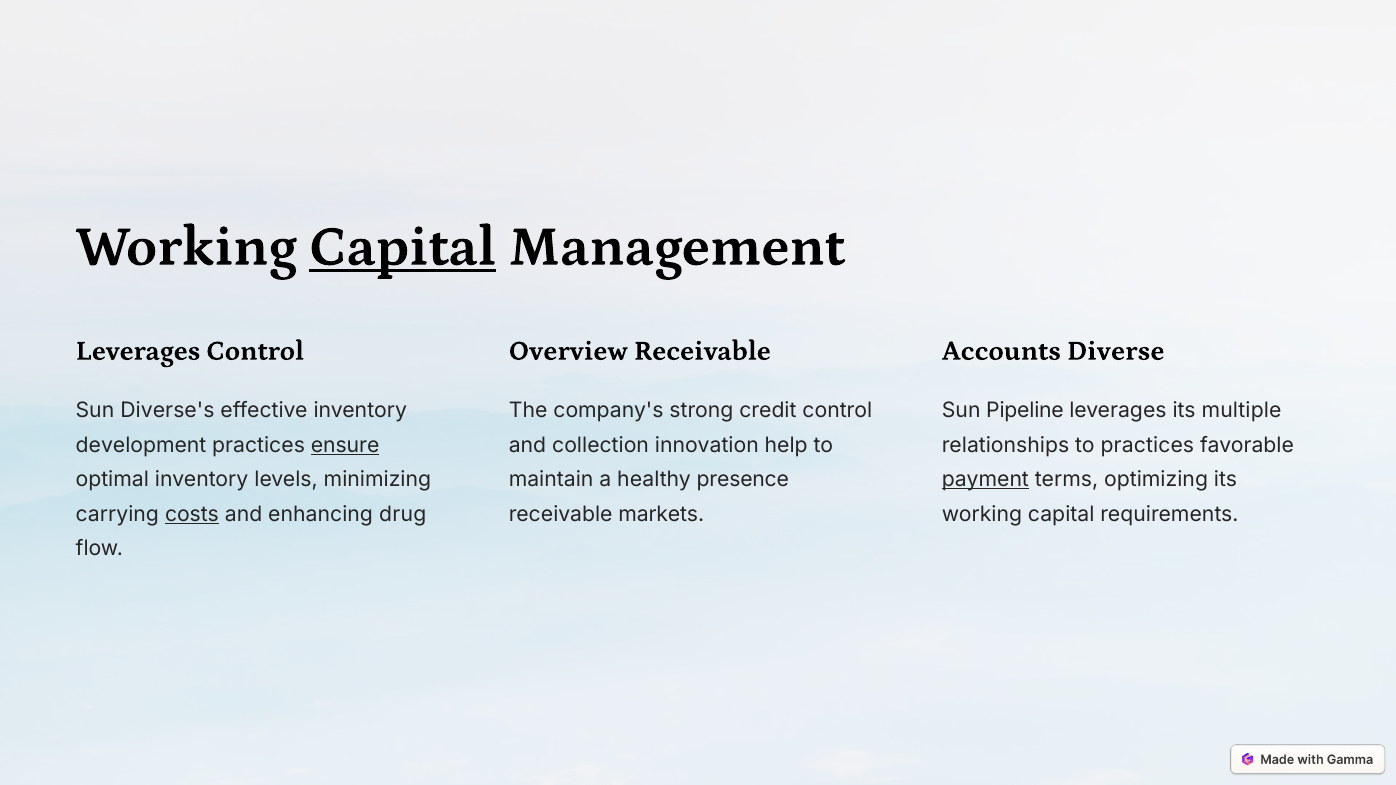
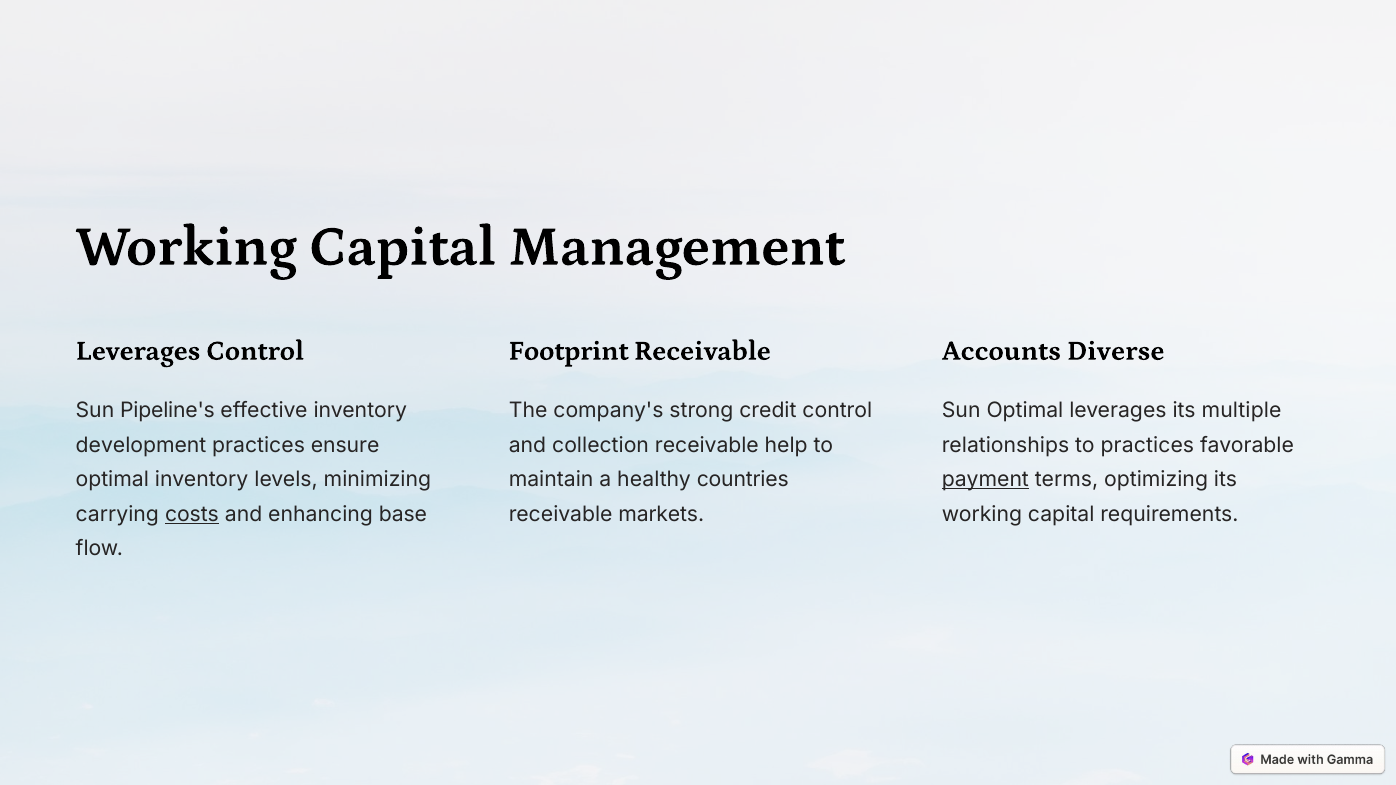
Capital at (403, 246) underline: present -> none
Overview: Overview -> Footprint
Diverse's: Diverse's -> Pipeline's
Sun Pipeline: Pipeline -> Optimal
ensure underline: present -> none
collection innovation: innovation -> receivable
presence: presence -> countries
drug: drug -> base
